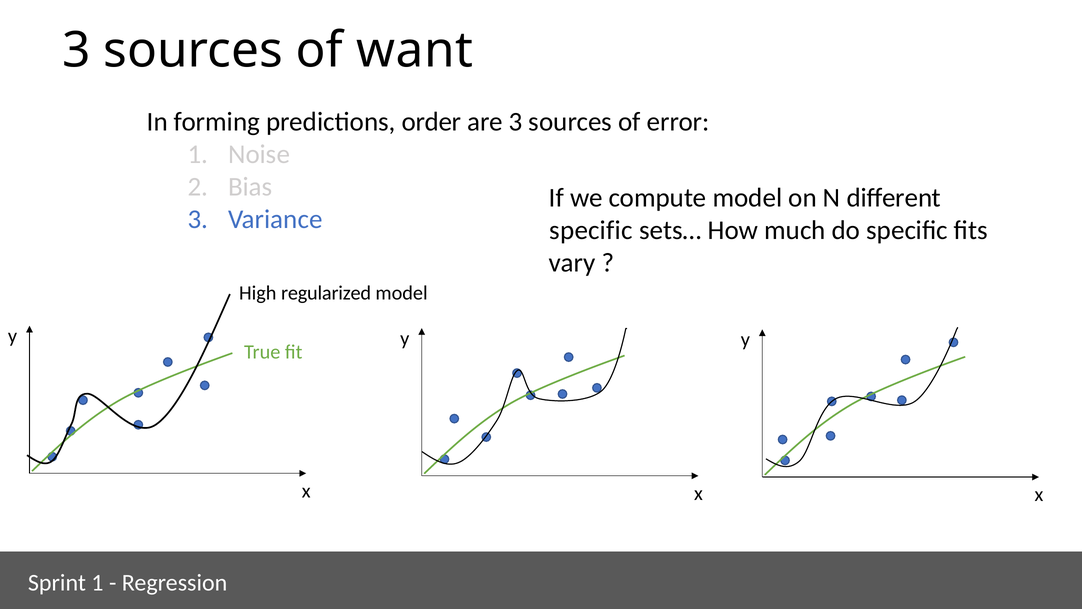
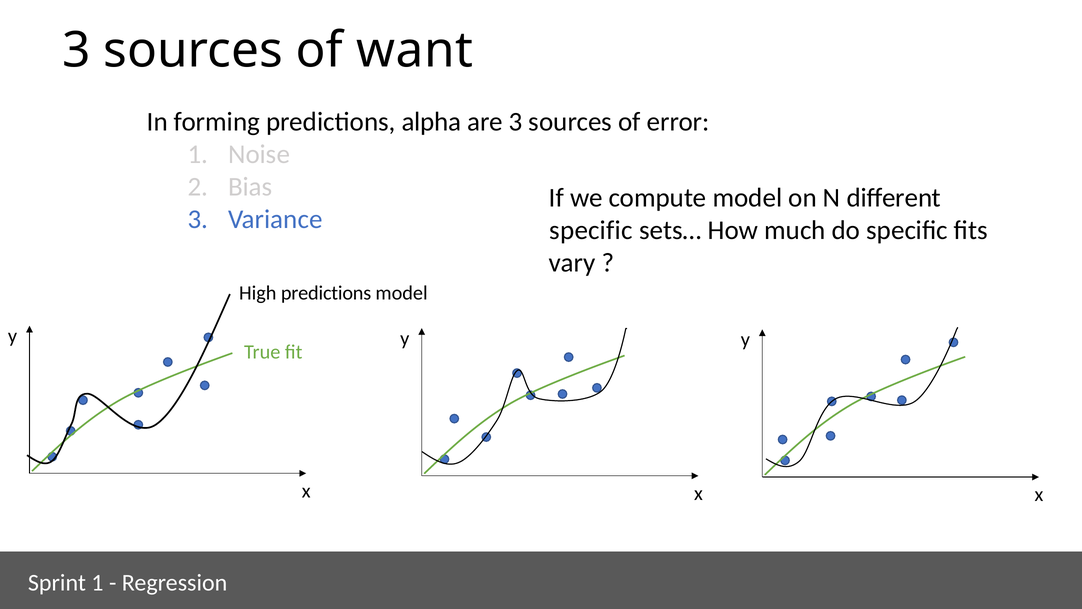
order: order -> alpha
High regularized: regularized -> predictions
